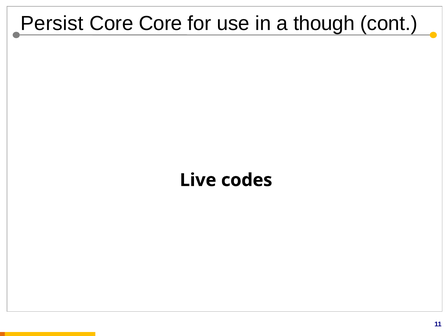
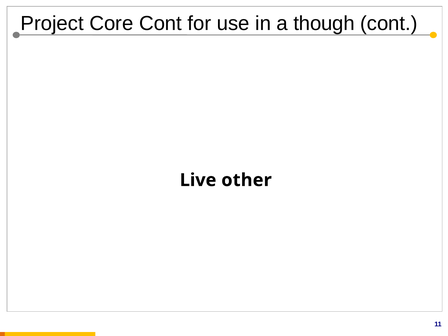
Persist: Persist -> Project
Core Core: Core -> Cont
codes: codes -> other
